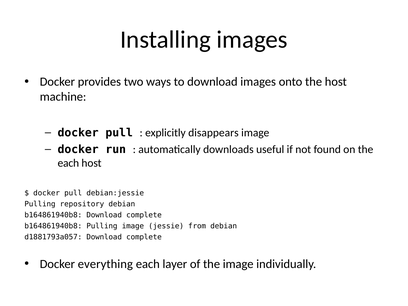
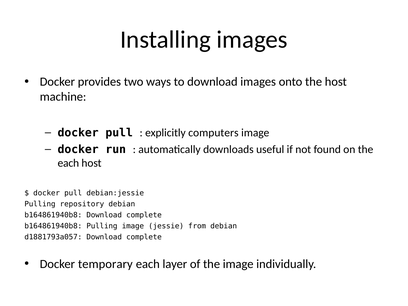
disappears: disappears -> computers
everything: everything -> temporary
